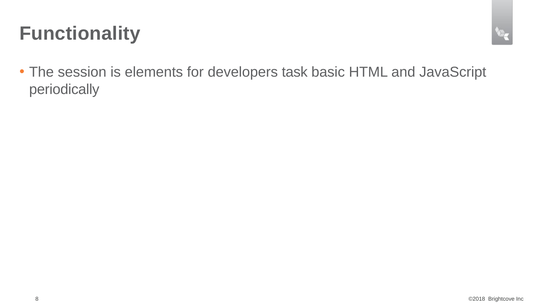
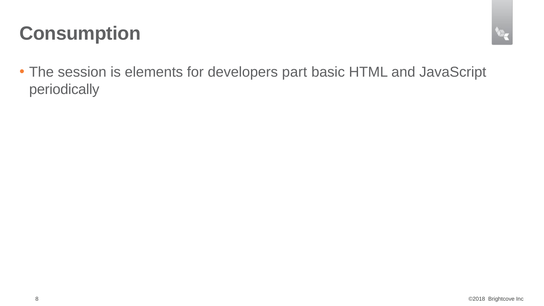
Functionality: Functionality -> Consumption
task: task -> part
